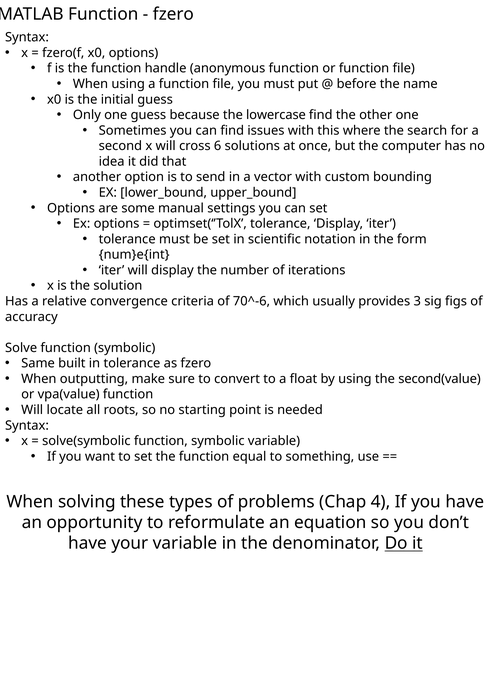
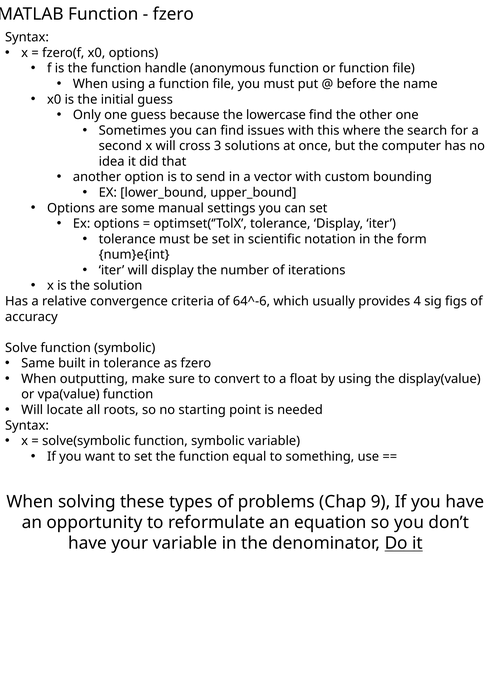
6: 6 -> 3
70^-6: 70^-6 -> 64^-6
3: 3 -> 4
second(value: second(value -> display(value
4: 4 -> 9
